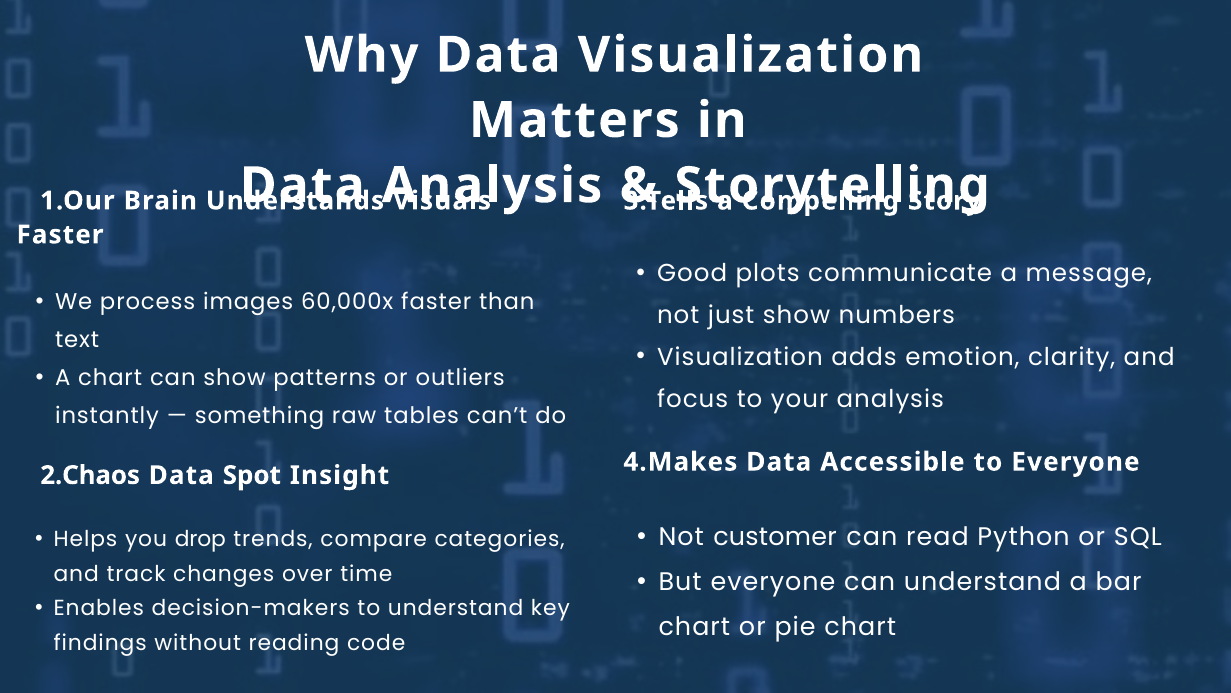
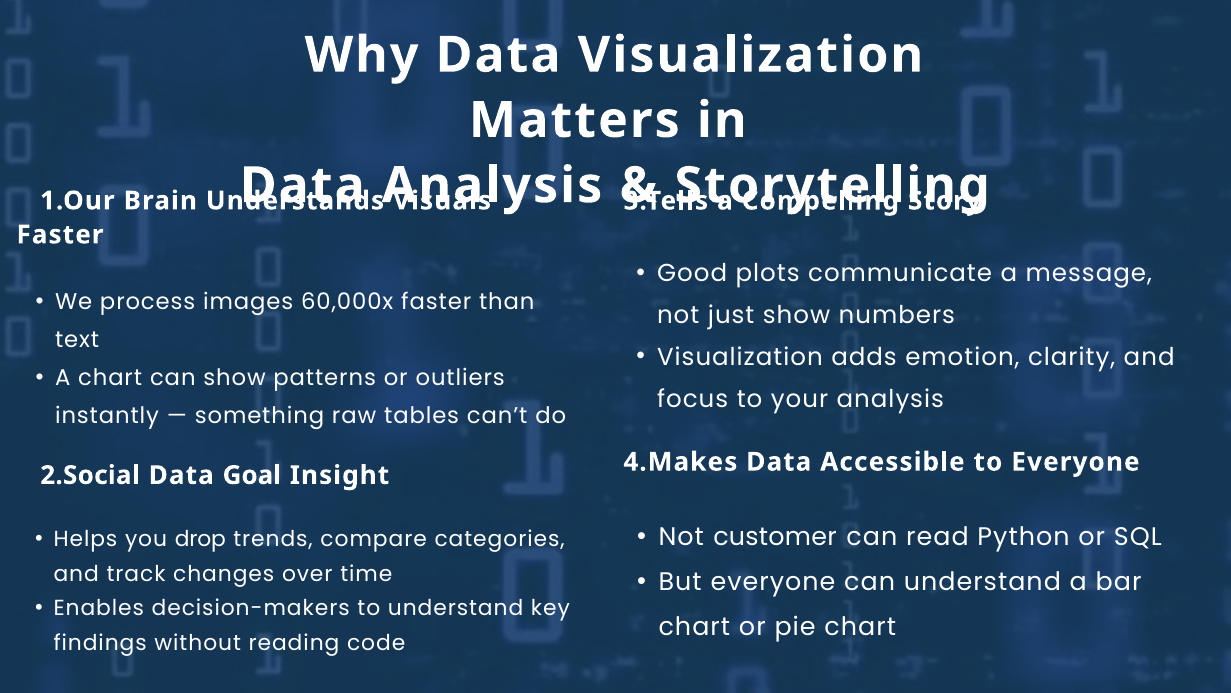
2.Chaos: 2.Chaos -> 2.Social
Spot: Spot -> Goal
